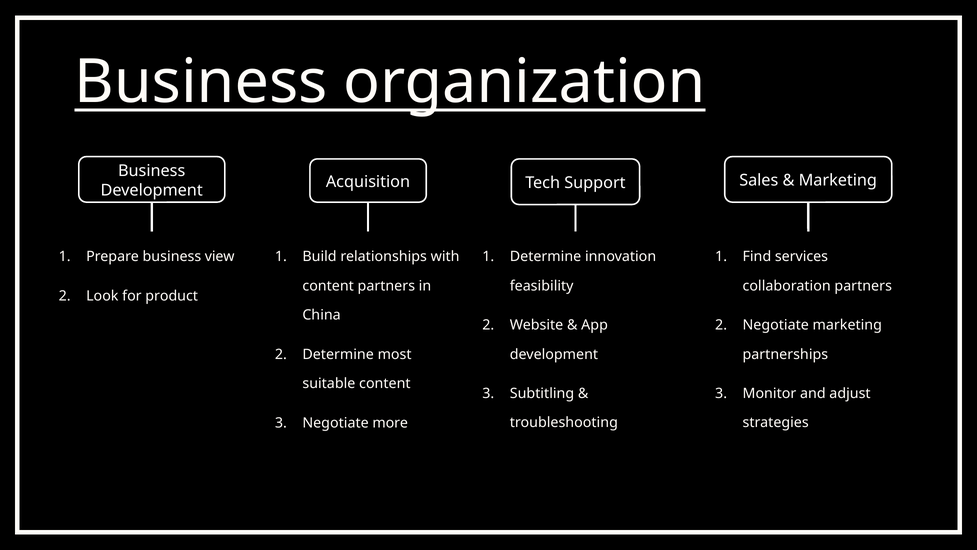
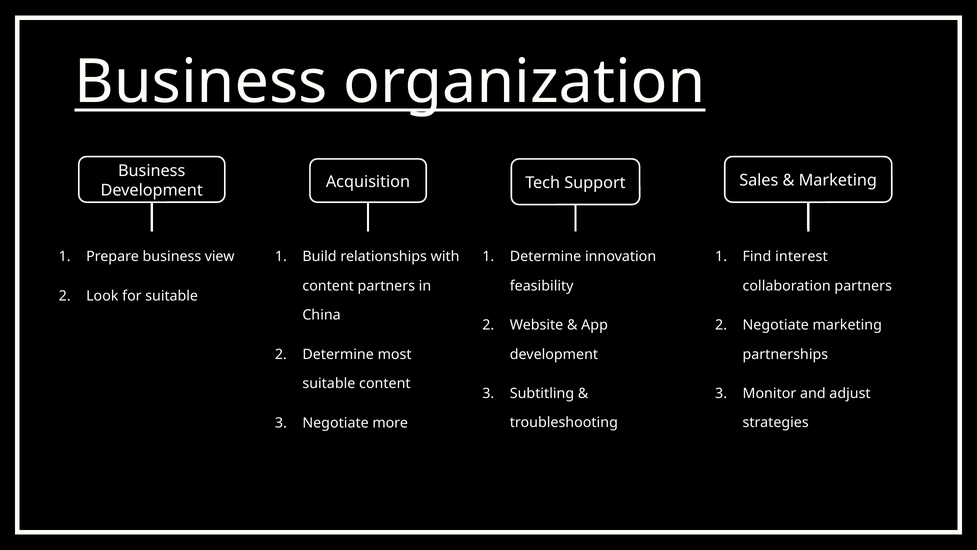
services: services -> interest
for product: product -> suitable
